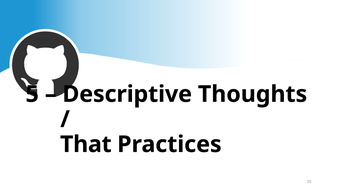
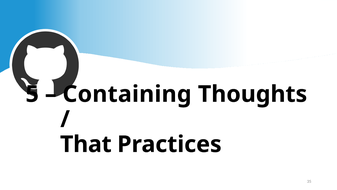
Descriptive: Descriptive -> Containing
